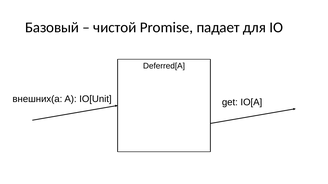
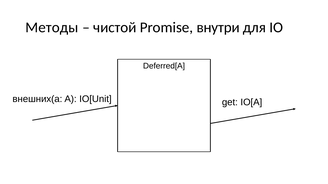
Базовый: Базовый -> Методы
падает: падает -> внутри
